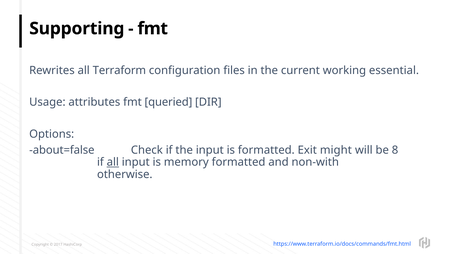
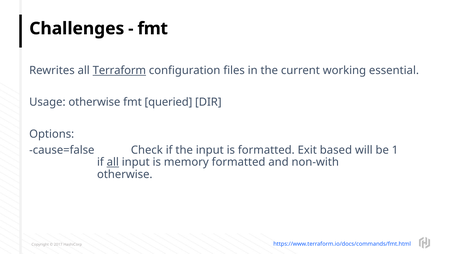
Supporting: Supporting -> Challenges
Terraform underline: none -> present
Usage attributes: attributes -> otherwise
about=false: about=false -> cause=false
might: might -> based
8: 8 -> 1
